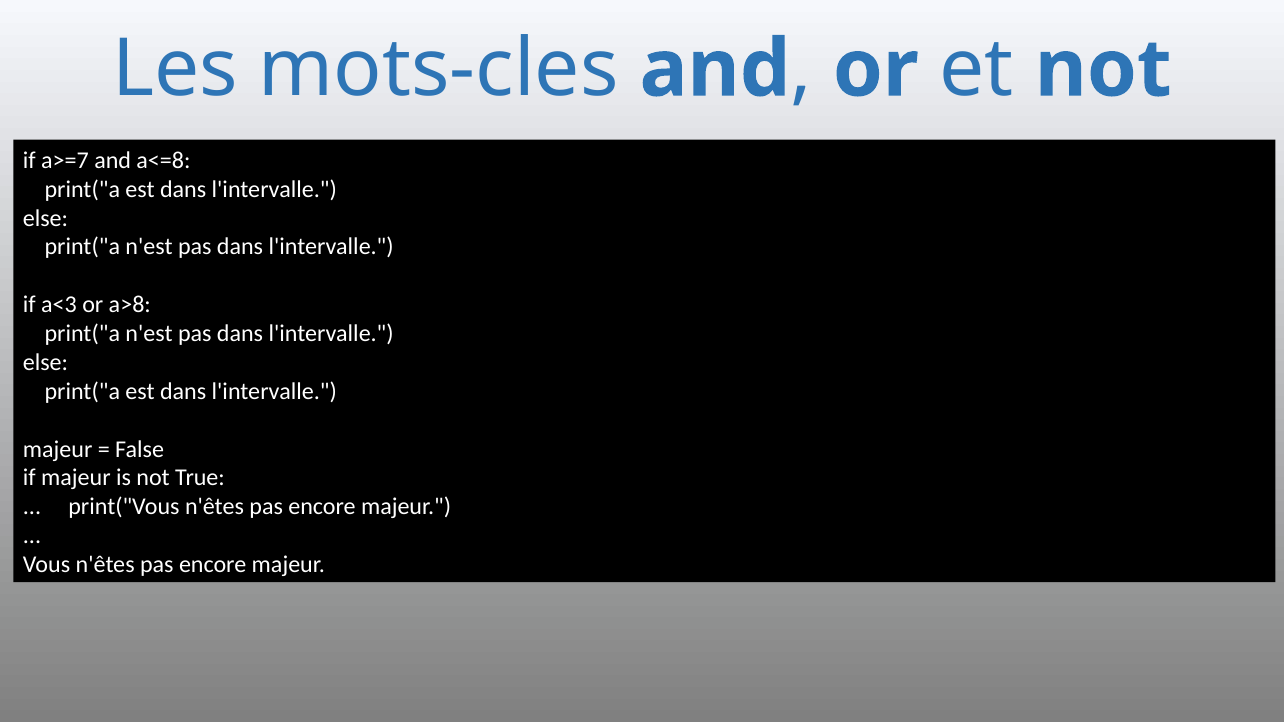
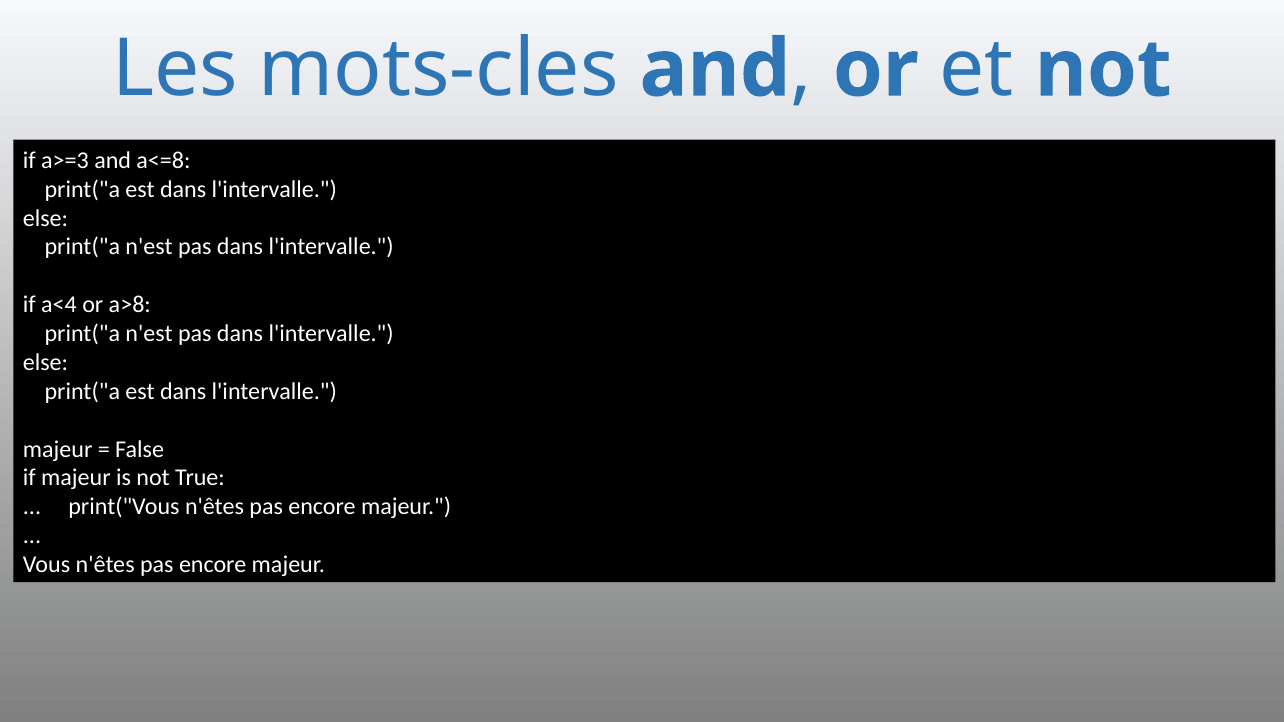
a>=7: a>=7 -> a>=3
a<3: a<3 -> a<4
